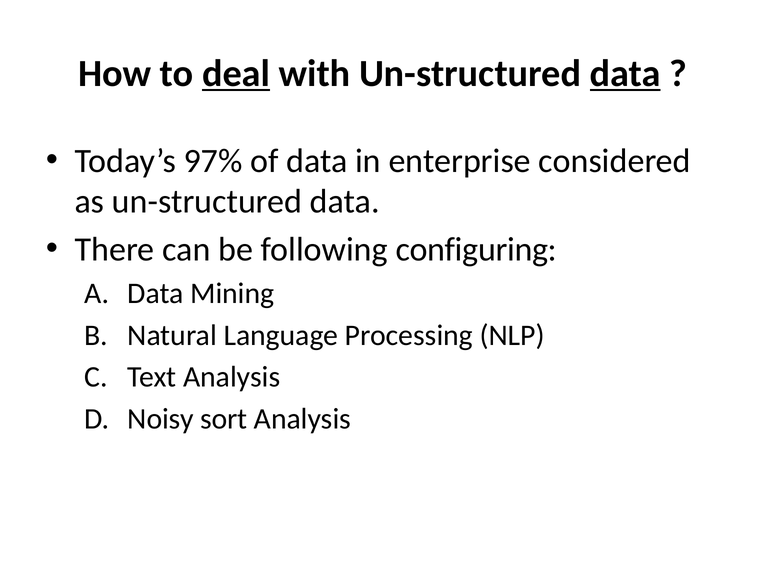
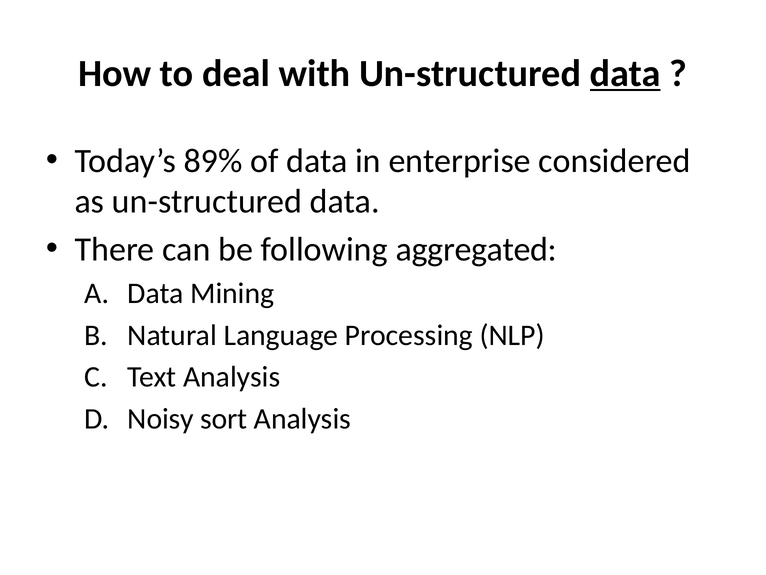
deal underline: present -> none
97%: 97% -> 89%
configuring: configuring -> aggregated
